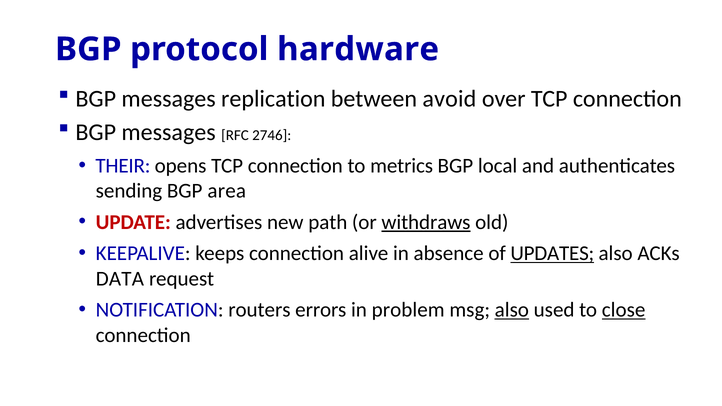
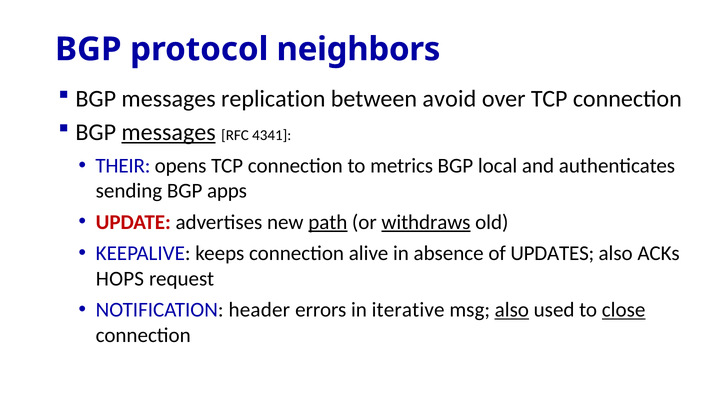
hardware: hardware -> neighbors
messages at (169, 133) underline: none -> present
2746: 2746 -> 4341
area: area -> apps
path underline: none -> present
UPDATES underline: present -> none
DATA: DATA -> HOPS
routers: routers -> header
problem: problem -> iterative
